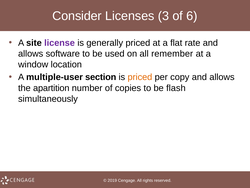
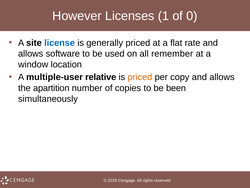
Consider: Consider -> However
3: 3 -> 1
6: 6 -> 0
license colour: purple -> blue
section: section -> relative
flash: flash -> been
